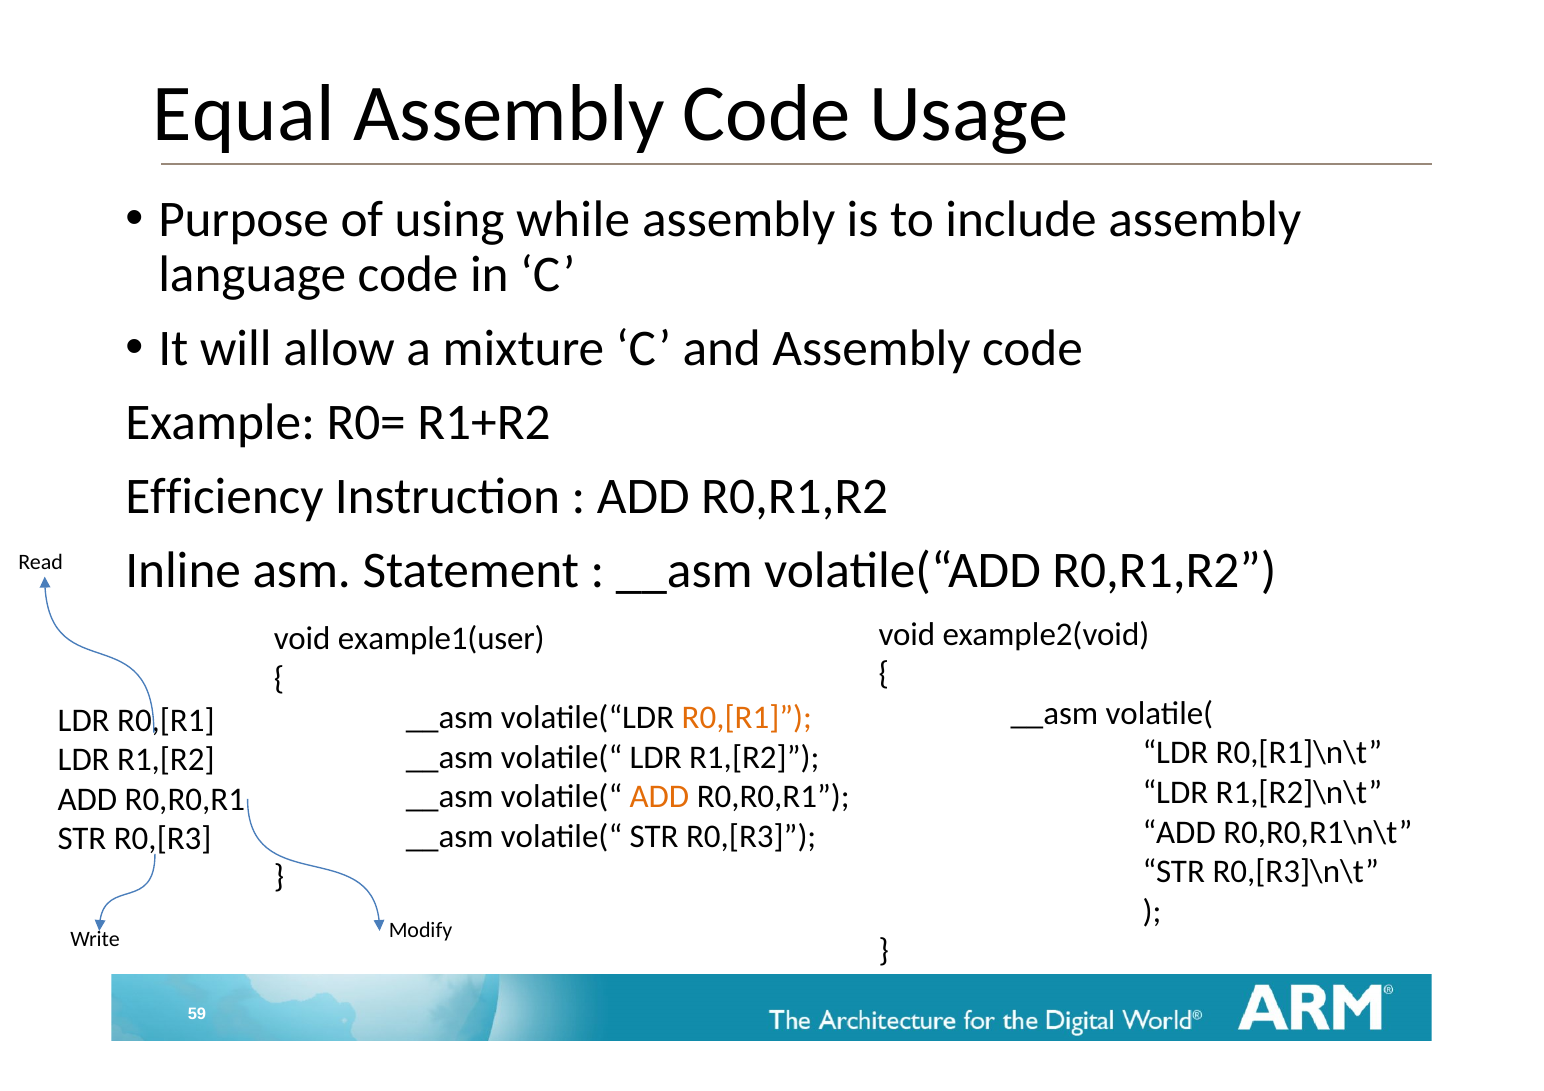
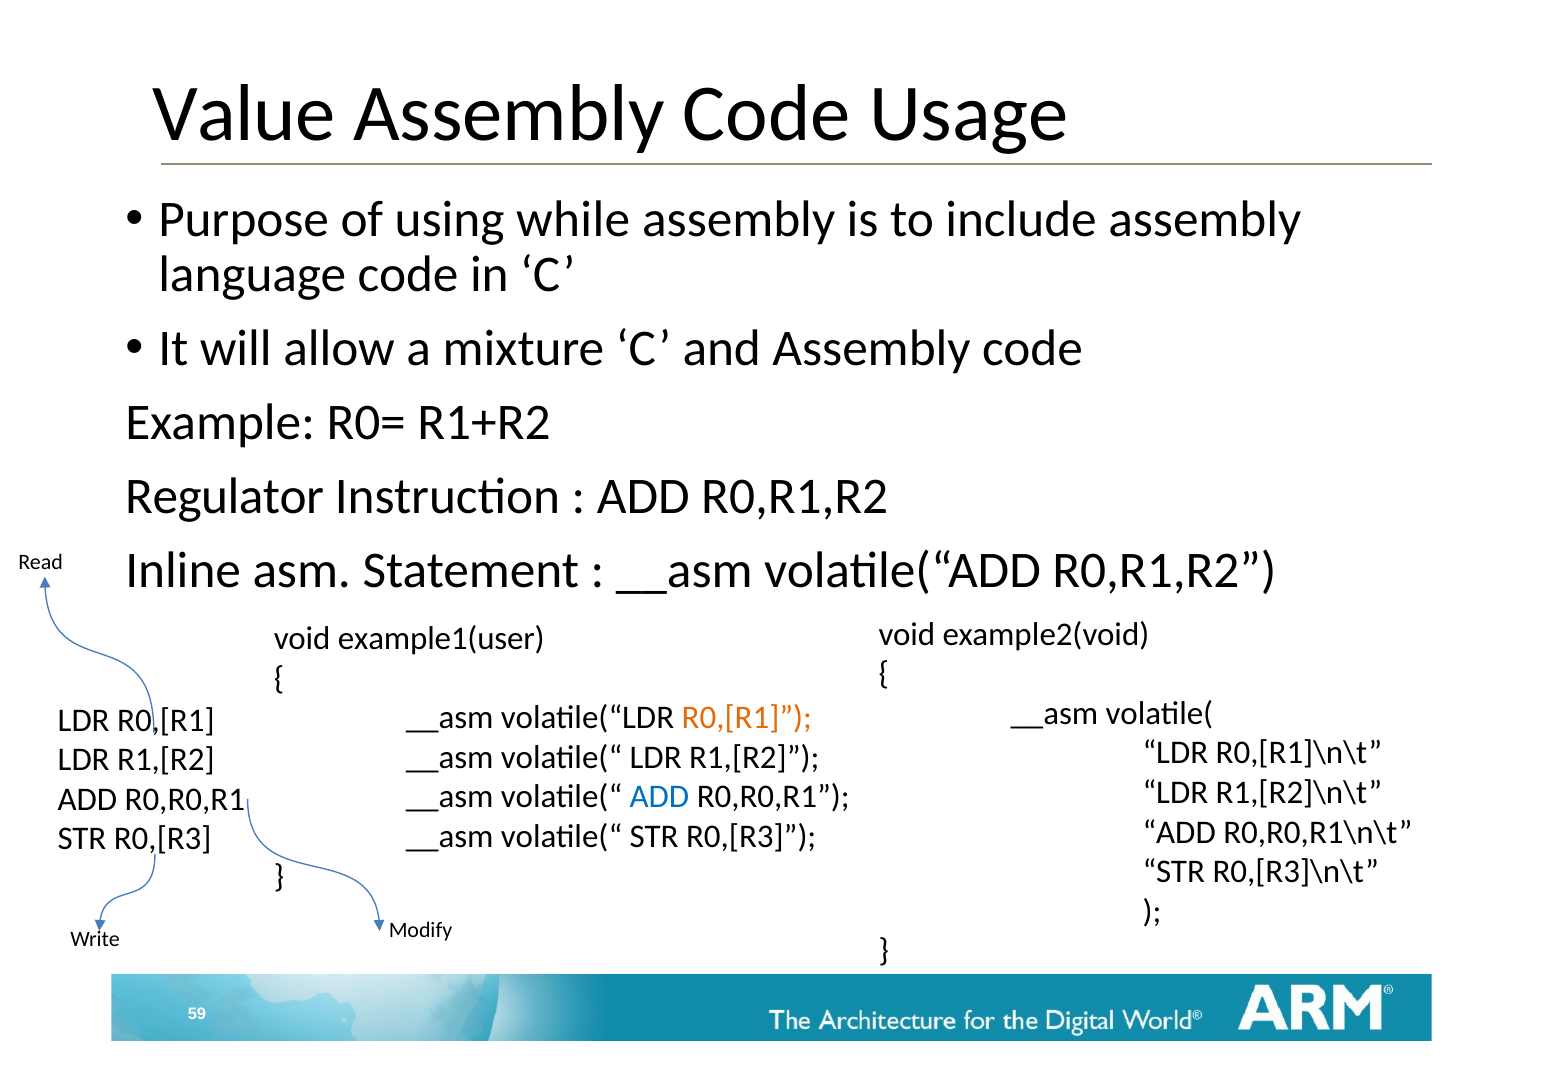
Equal: Equal -> Value
Efficiency: Efficiency -> Regulator
ADD at (659, 797) colour: orange -> blue
